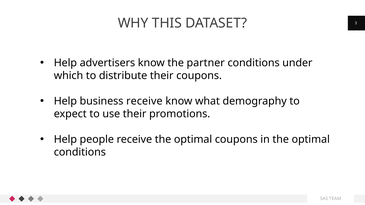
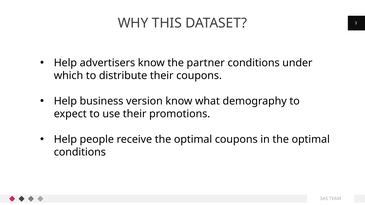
business receive: receive -> version
